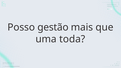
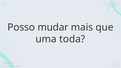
gestão: gestão -> mudar
